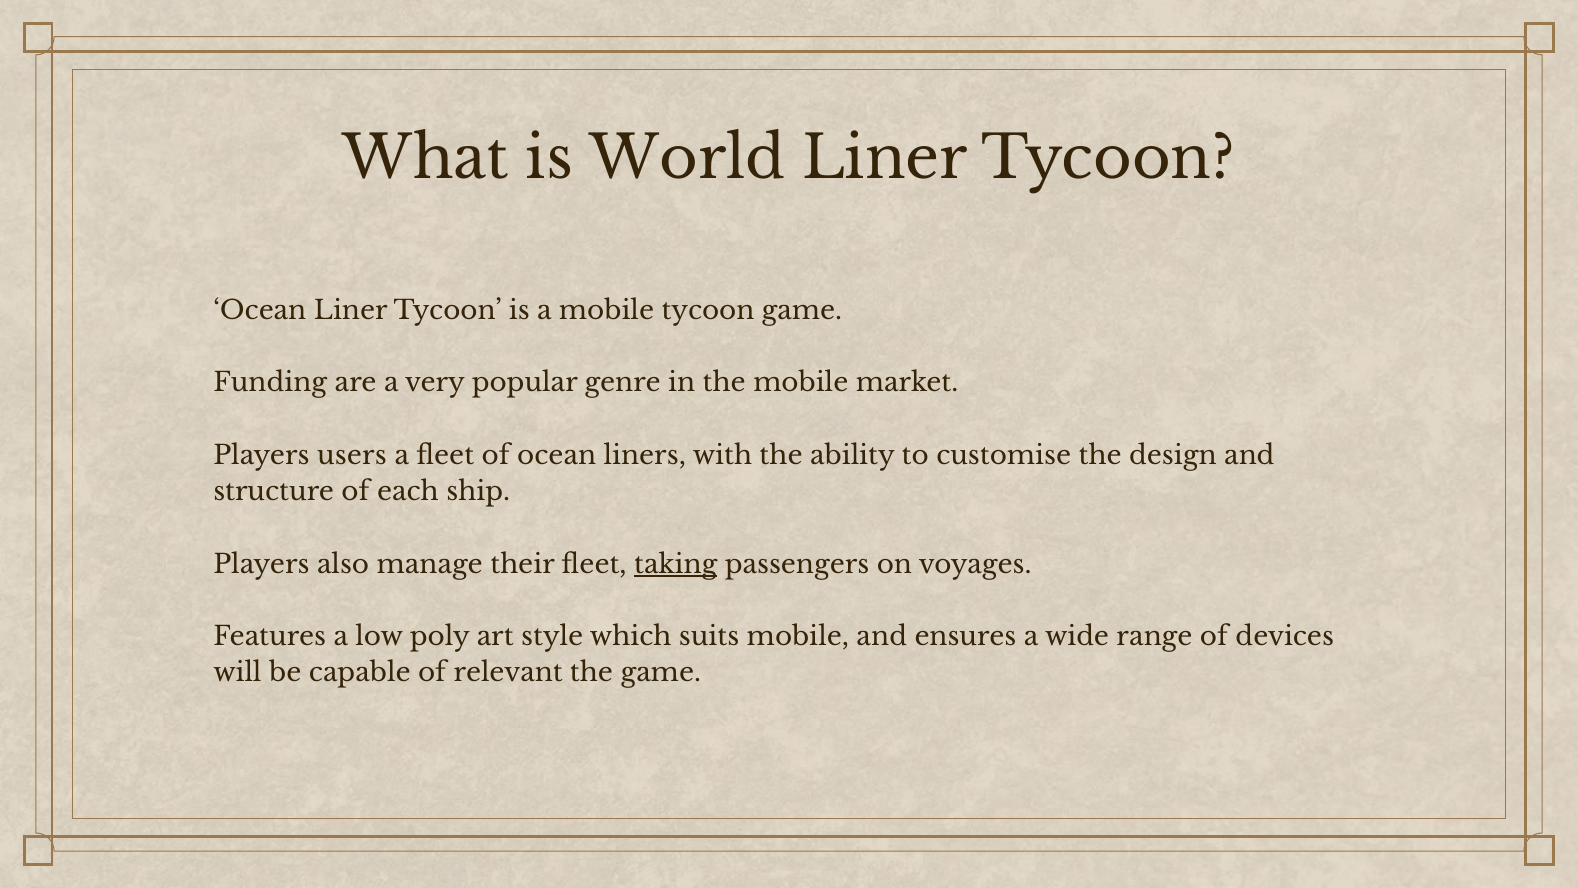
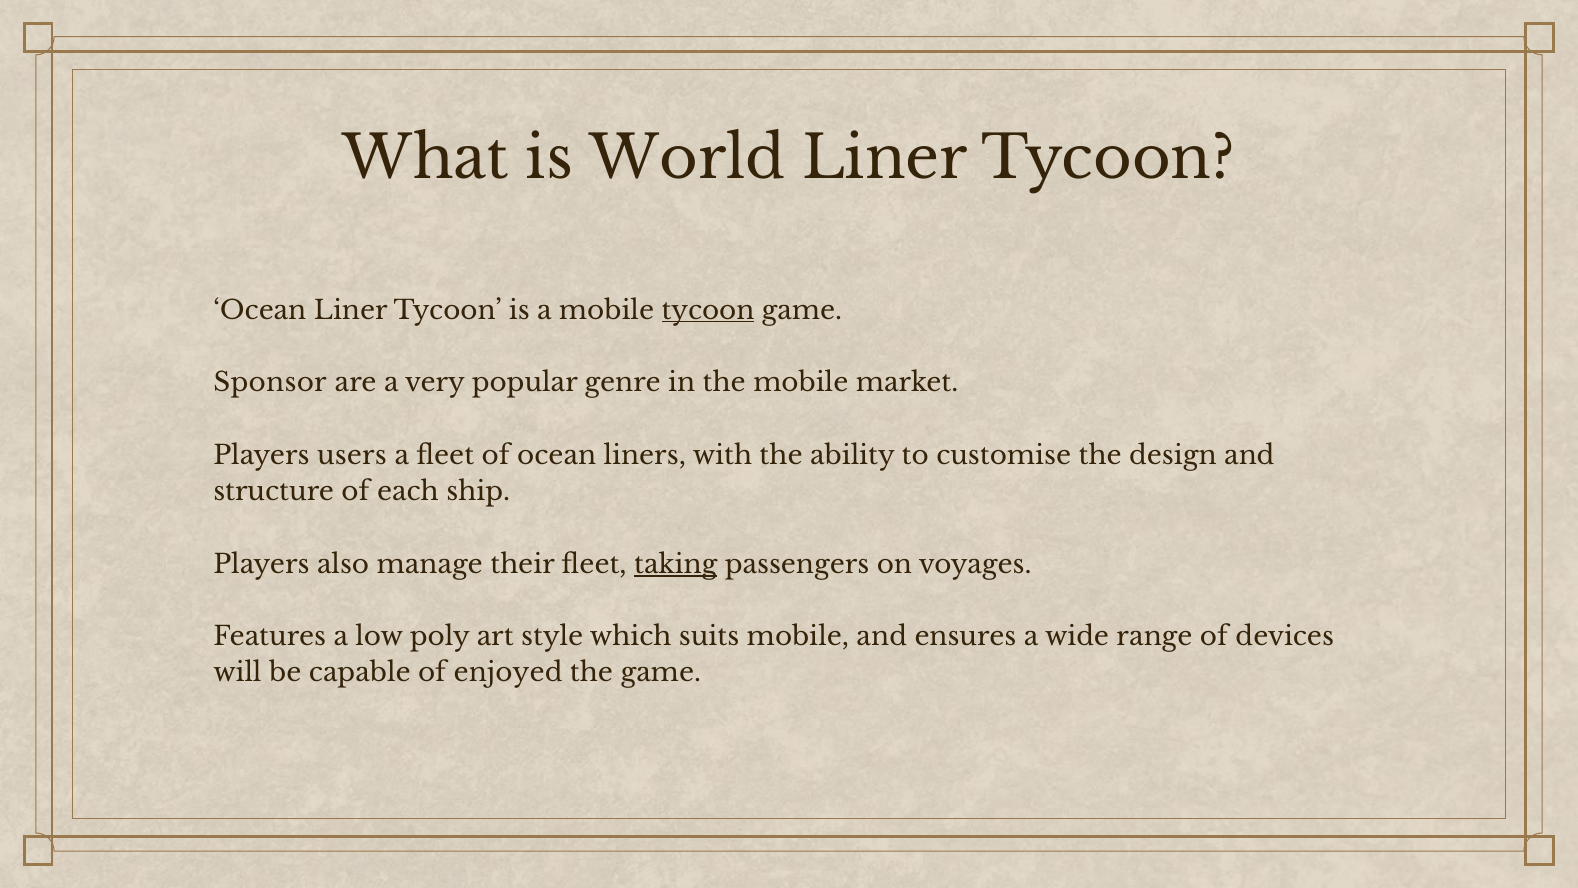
tycoon at (708, 310) underline: none -> present
Funding: Funding -> Sponsor
relevant: relevant -> enjoyed
